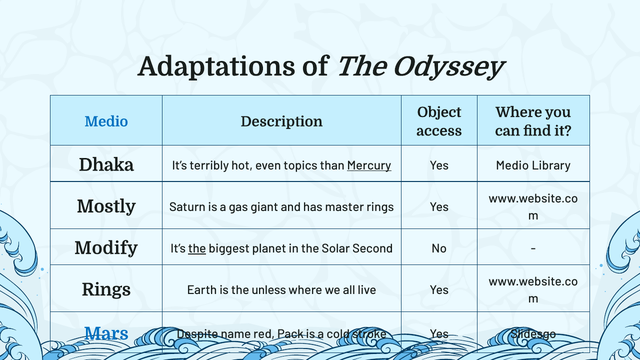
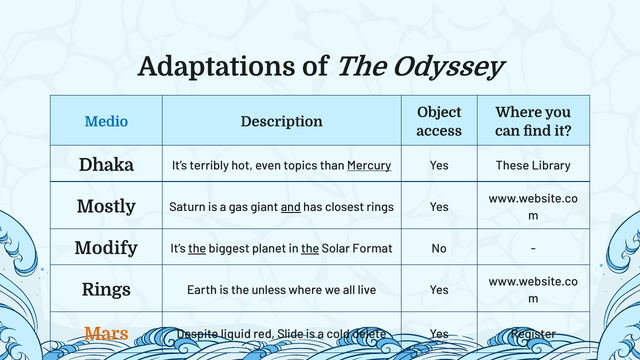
Yes Medio: Medio -> These
and underline: none -> present
master: master -> closest
the at (310, 249) underline: none -> present
Second: Second -> Format
Mars colour: blue -> orange
name: name -> liquid
Pack: Pack -> Slide
stroke: stroke -> delete
Slidesgo: Slidesgo -> Register
